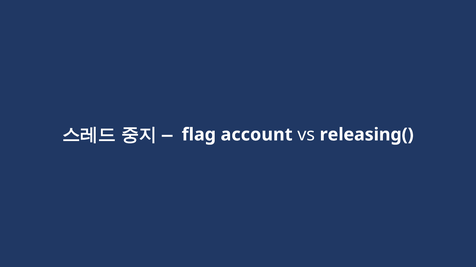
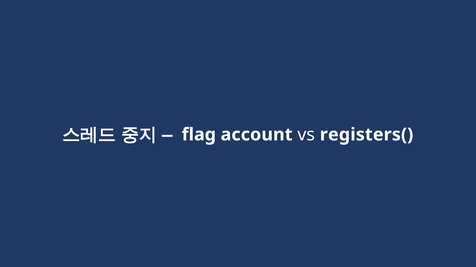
releasing(: releasing( -> registers(
